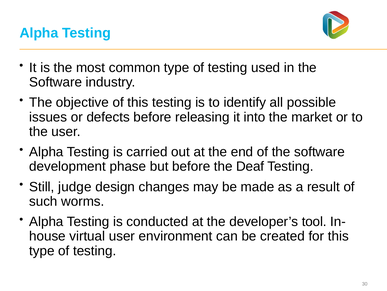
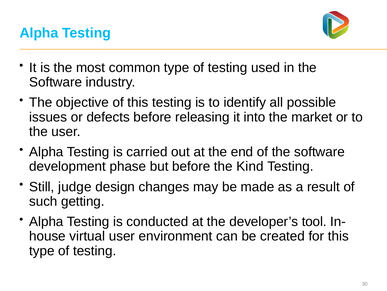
Deaf: Deaf -> Kind
worms: worms -> getting
